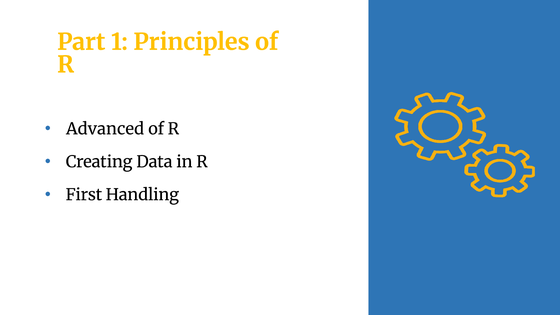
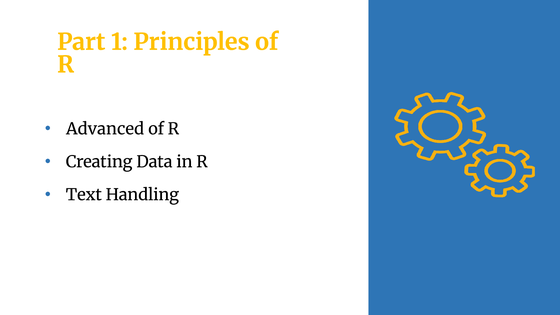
First: First -> Text
